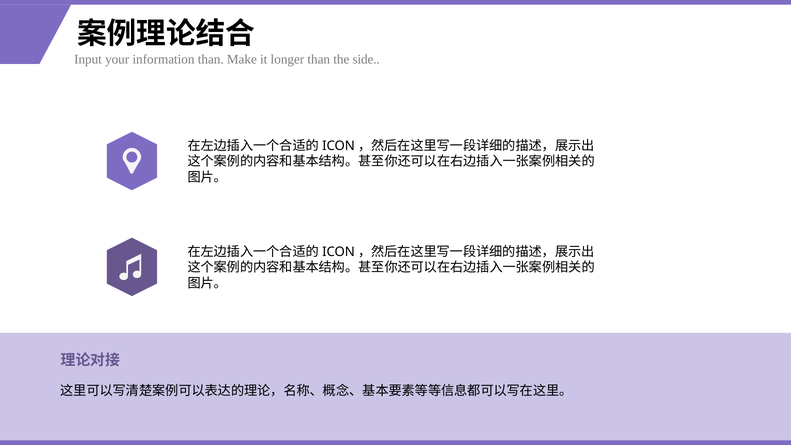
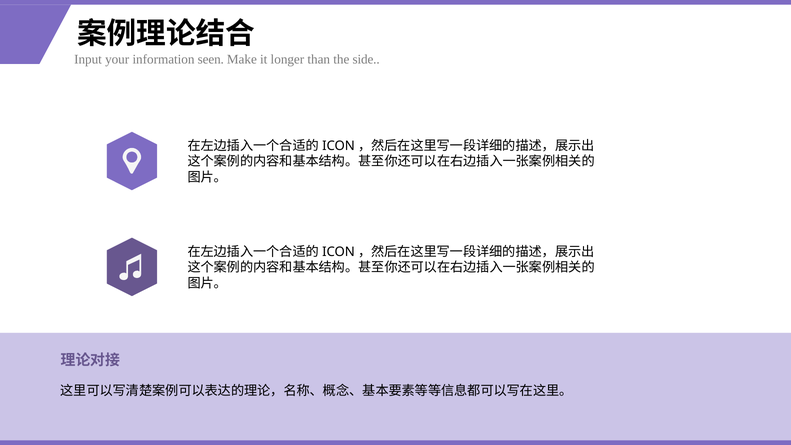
information than: than -> seen
